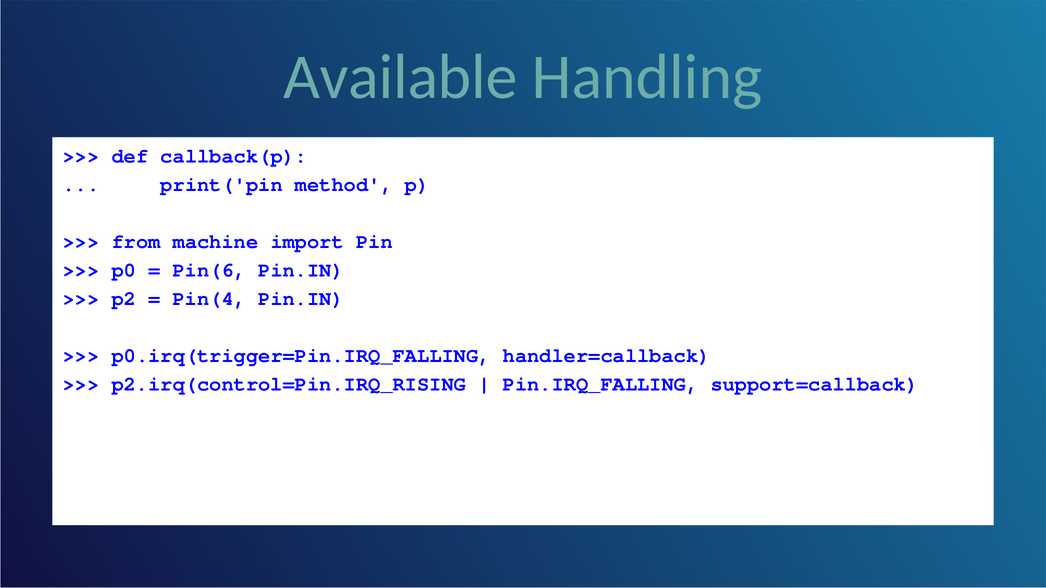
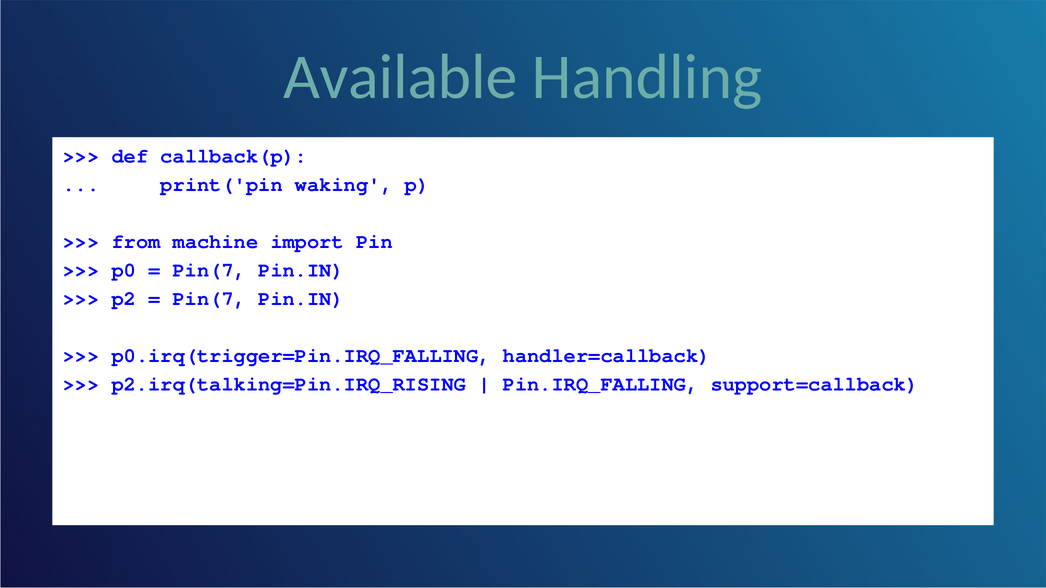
method: method -> waking
Pin(6 at (209, 270): Pin(6 -> Pin(7
Pin(4 at (209, 299): Pin(4 -> Pin(7
p2.irq(control=Pin.IRQ_RISING: p2.irq(control=Pin.IRQ_RISING -> p2.irq(talking=Pin.IRQ_RISING
